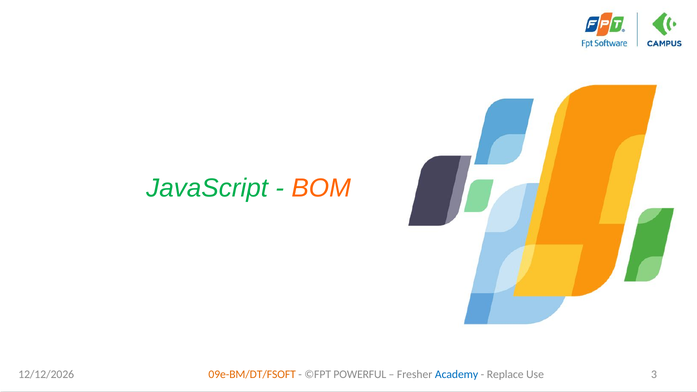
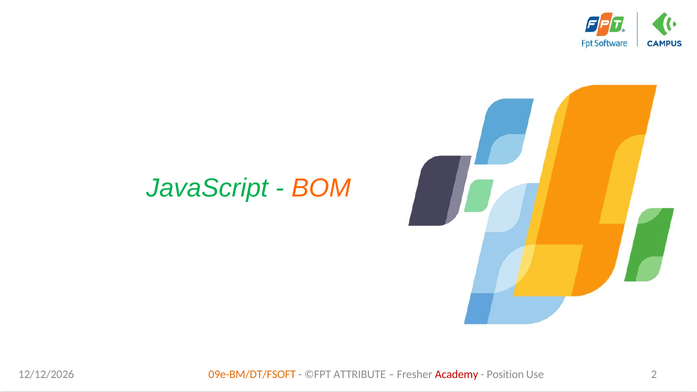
POWERFUL: POWERFUL -> ATTRIBUTE
Academy colour: blue -> red
Replace: Replace -> Position
3: 3 -> 2
